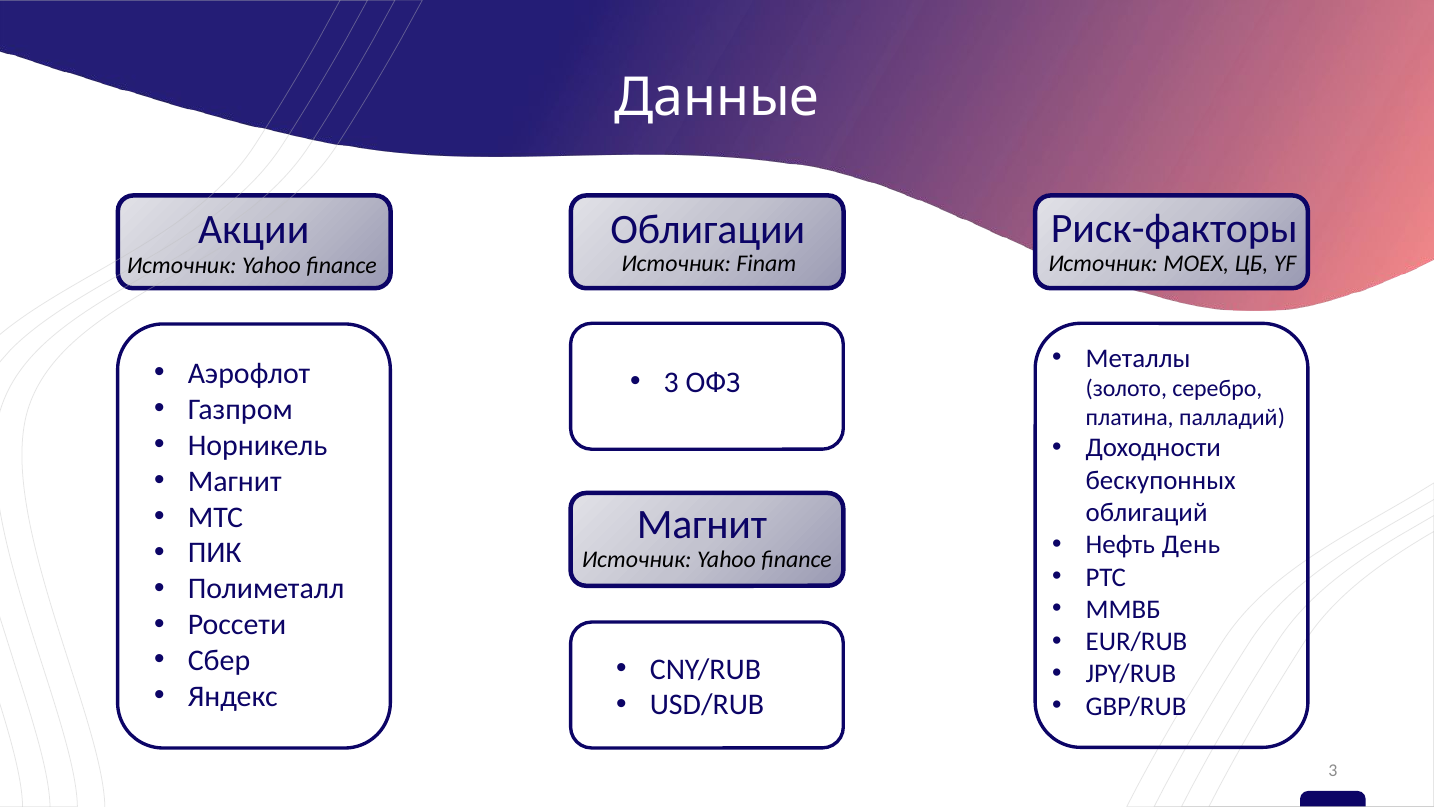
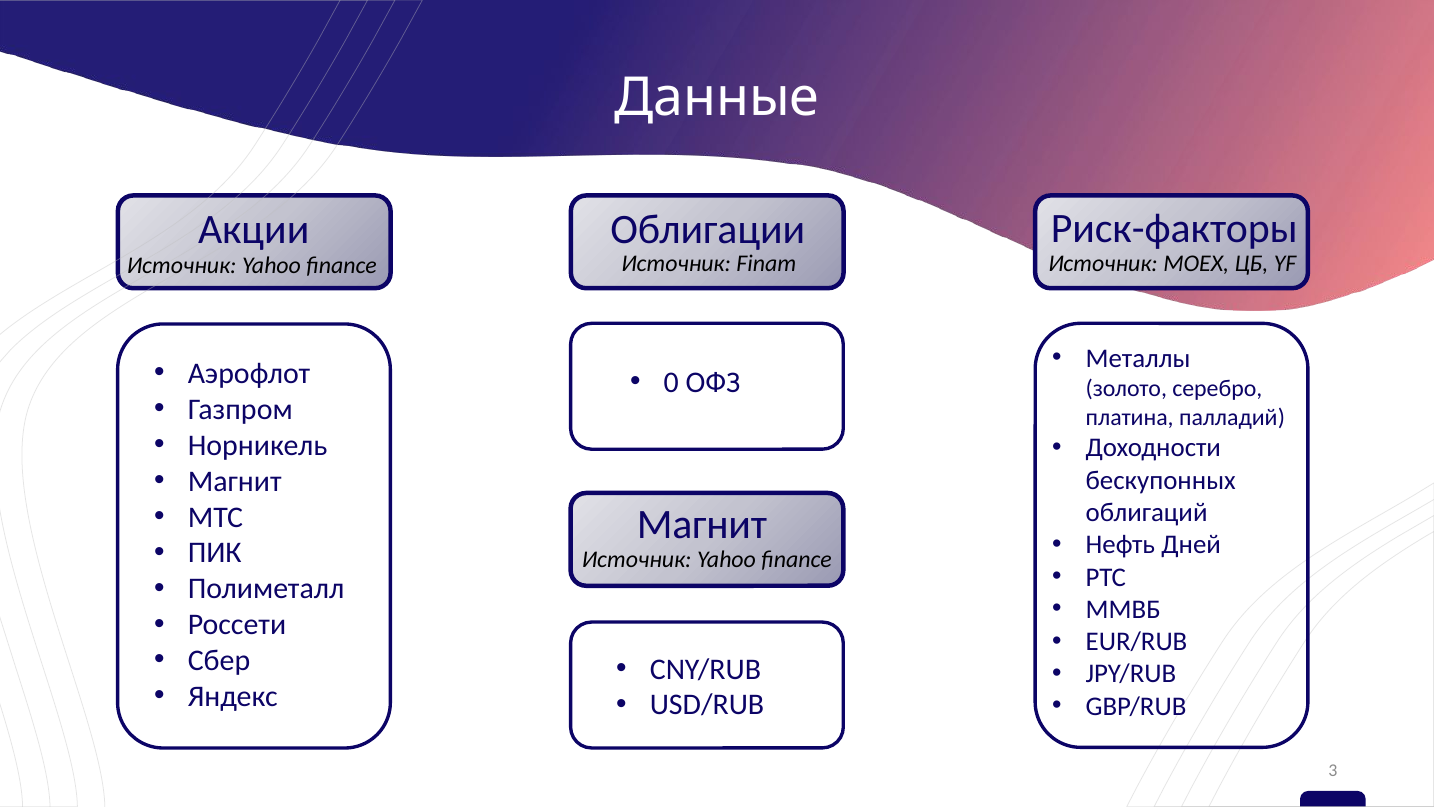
3 at (671, 382): 3 -> 0
День: День -> Дней
